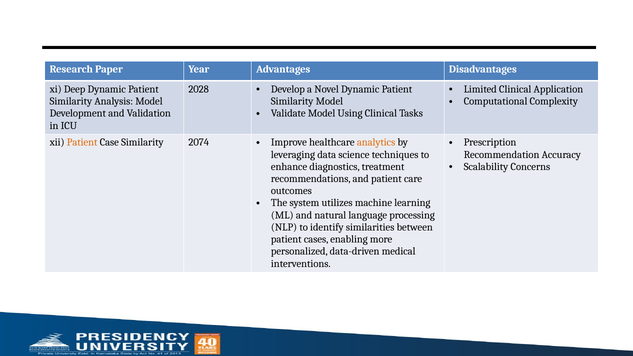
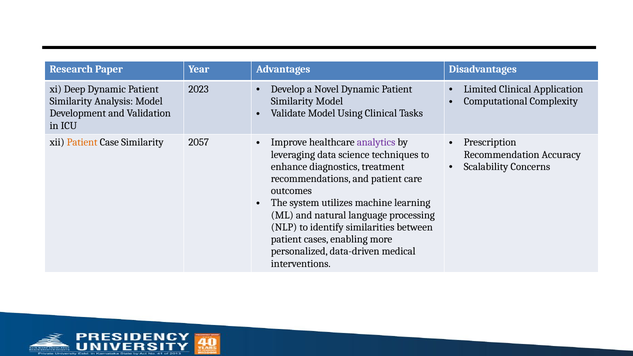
2028: 2028 -> 2023
2074: 2074 -> 2057
analytics colour: orange -> purple
